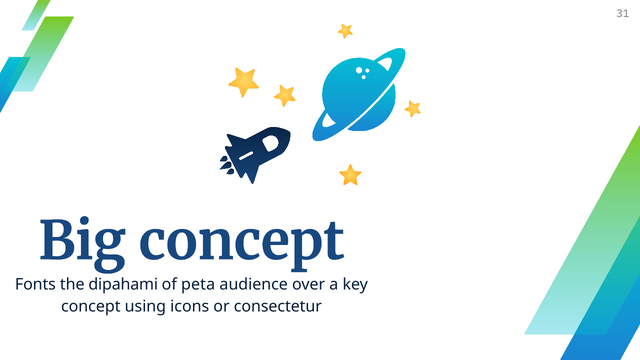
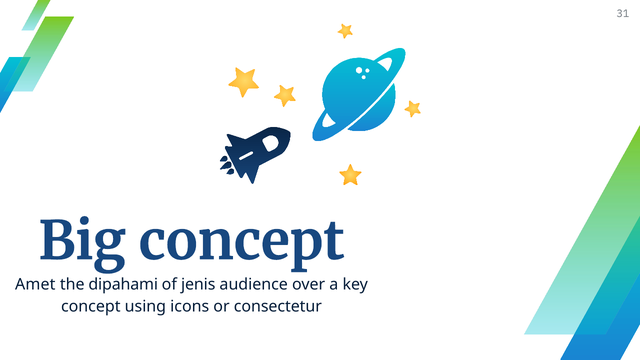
Fonts: Fonts -> Amet
peta: peta -> jenis
